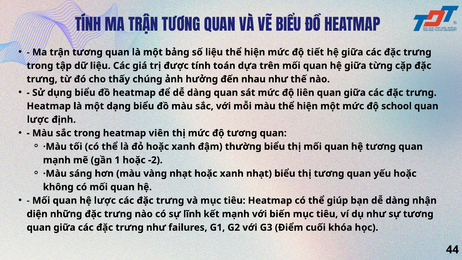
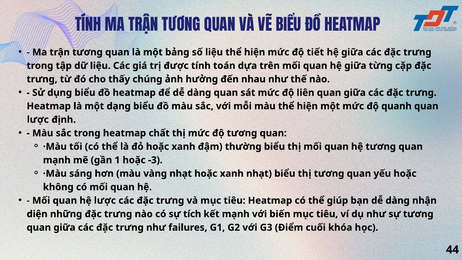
school: school -> quanh
viên: viên -> chất
-2: -2 -> -3
lĩnh: lĩnh -> tích
